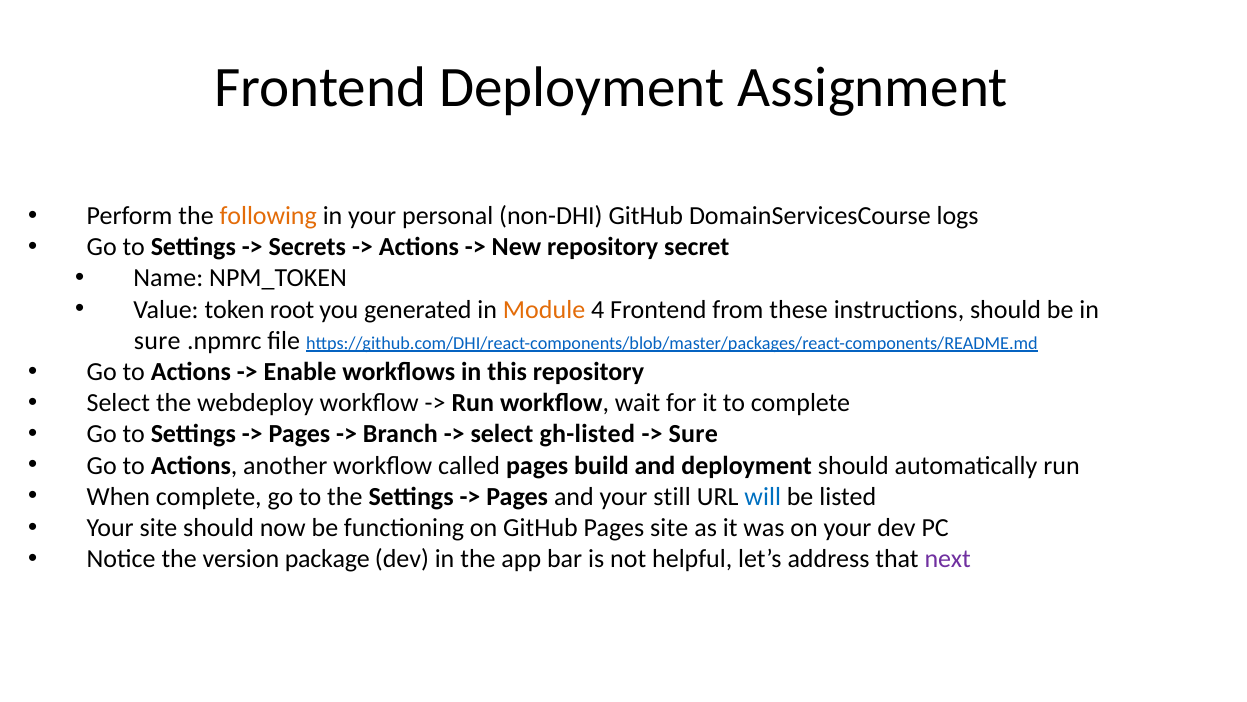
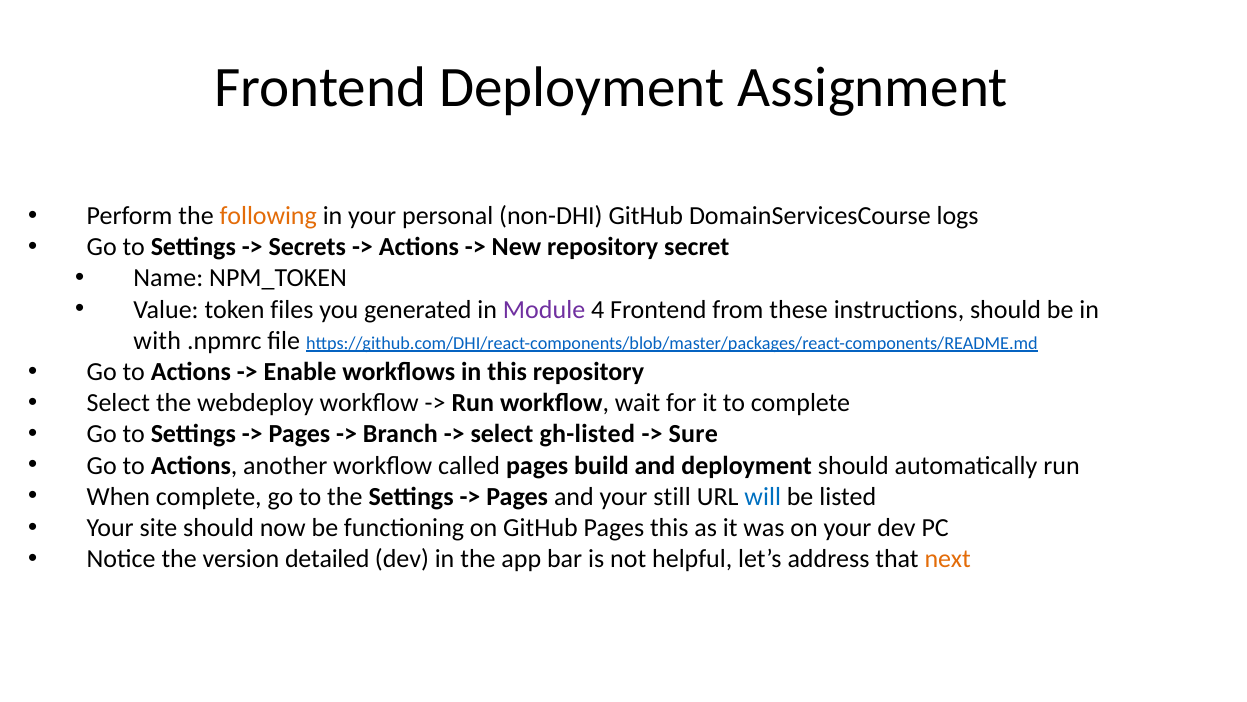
root: root -> files
Module colour: orange -> purple
sure at (157, 340): sure -> with
Pages site: site -> this
package: package -> detailed
next colour: purple -> orange
